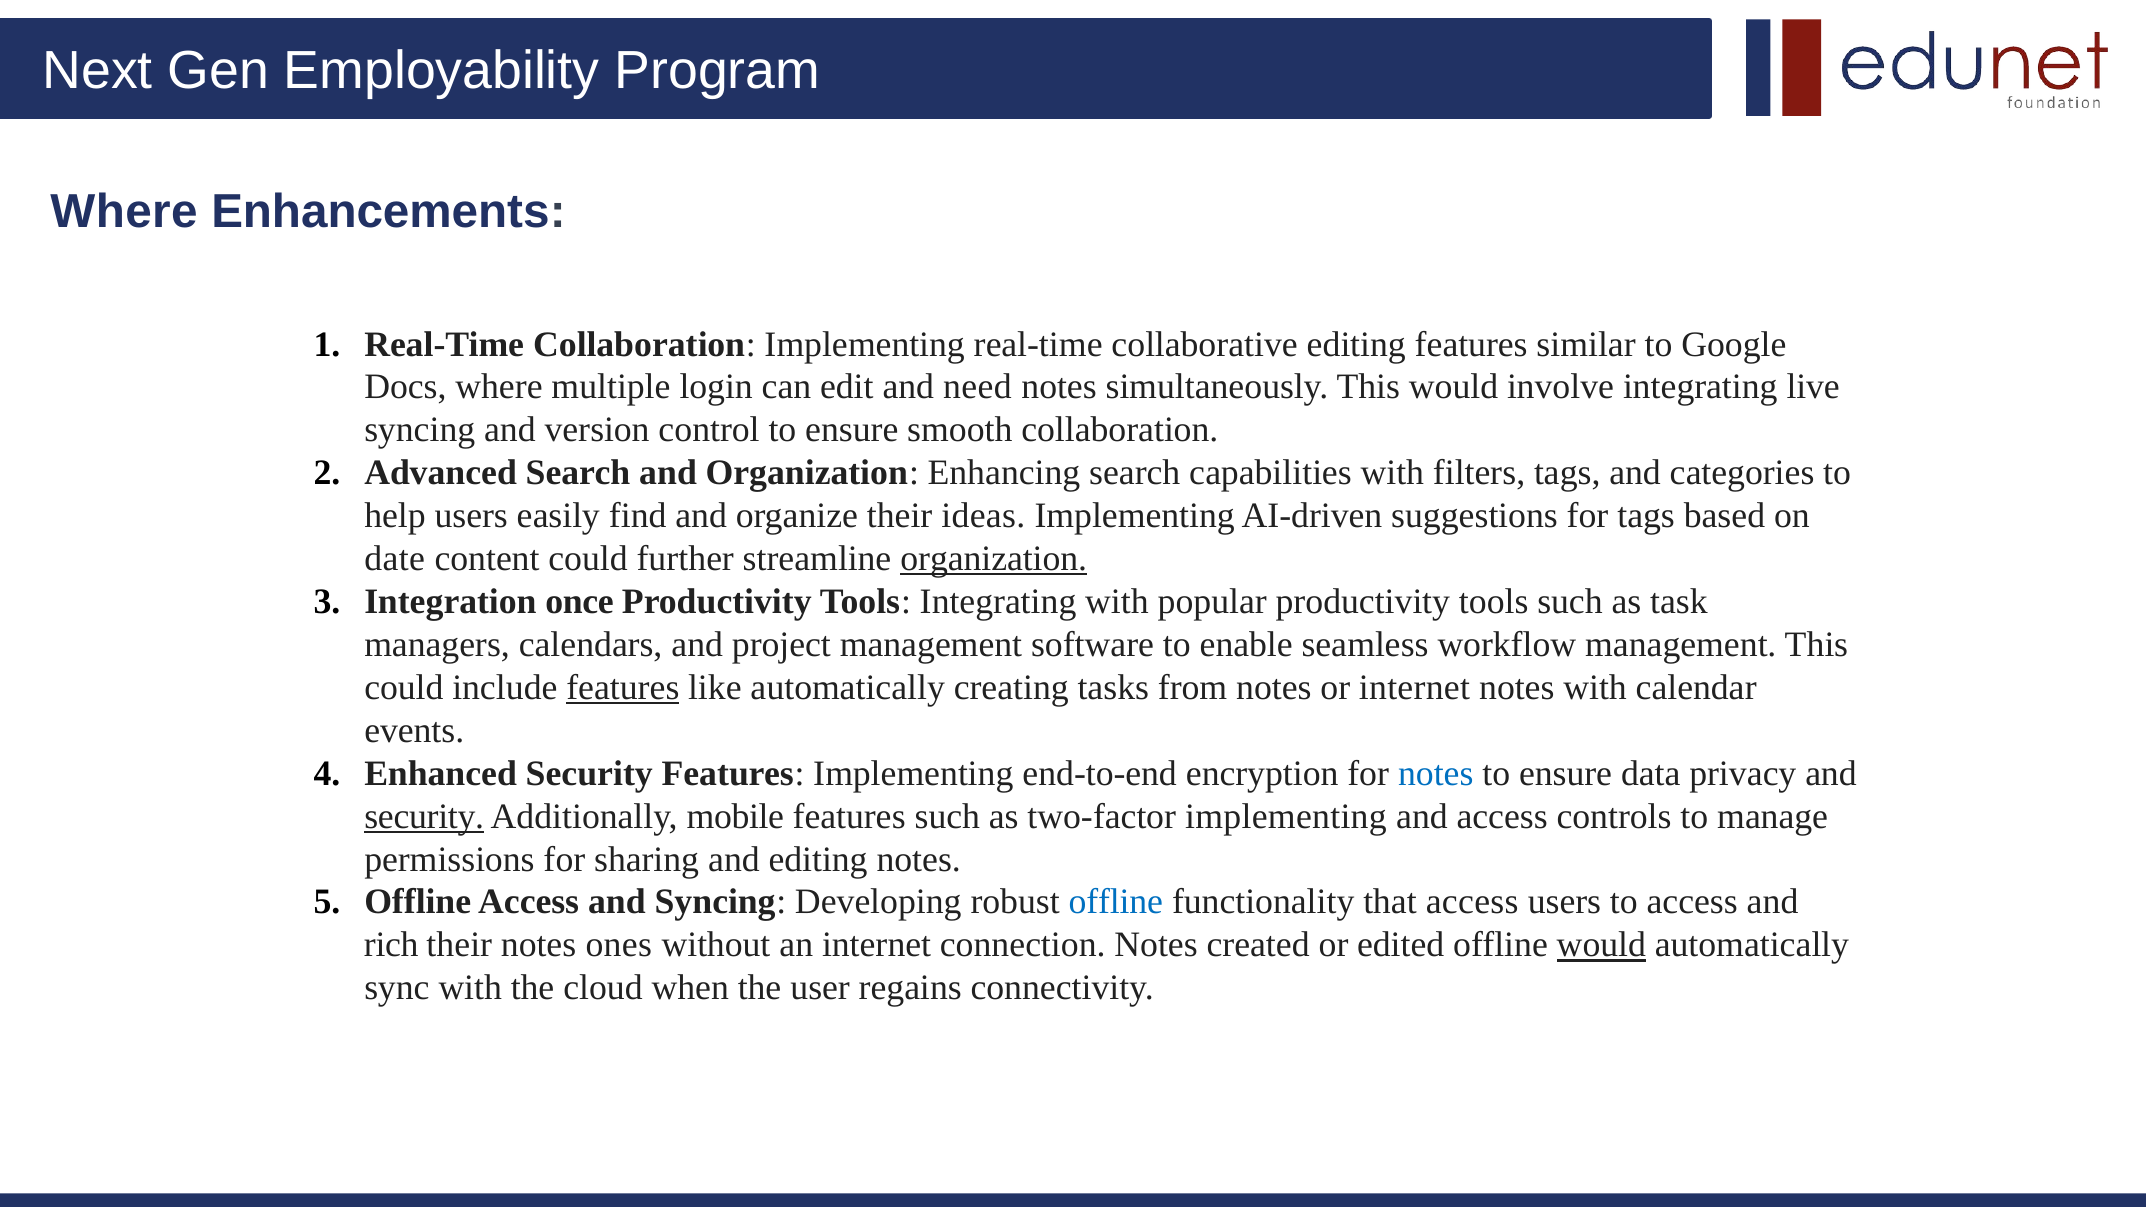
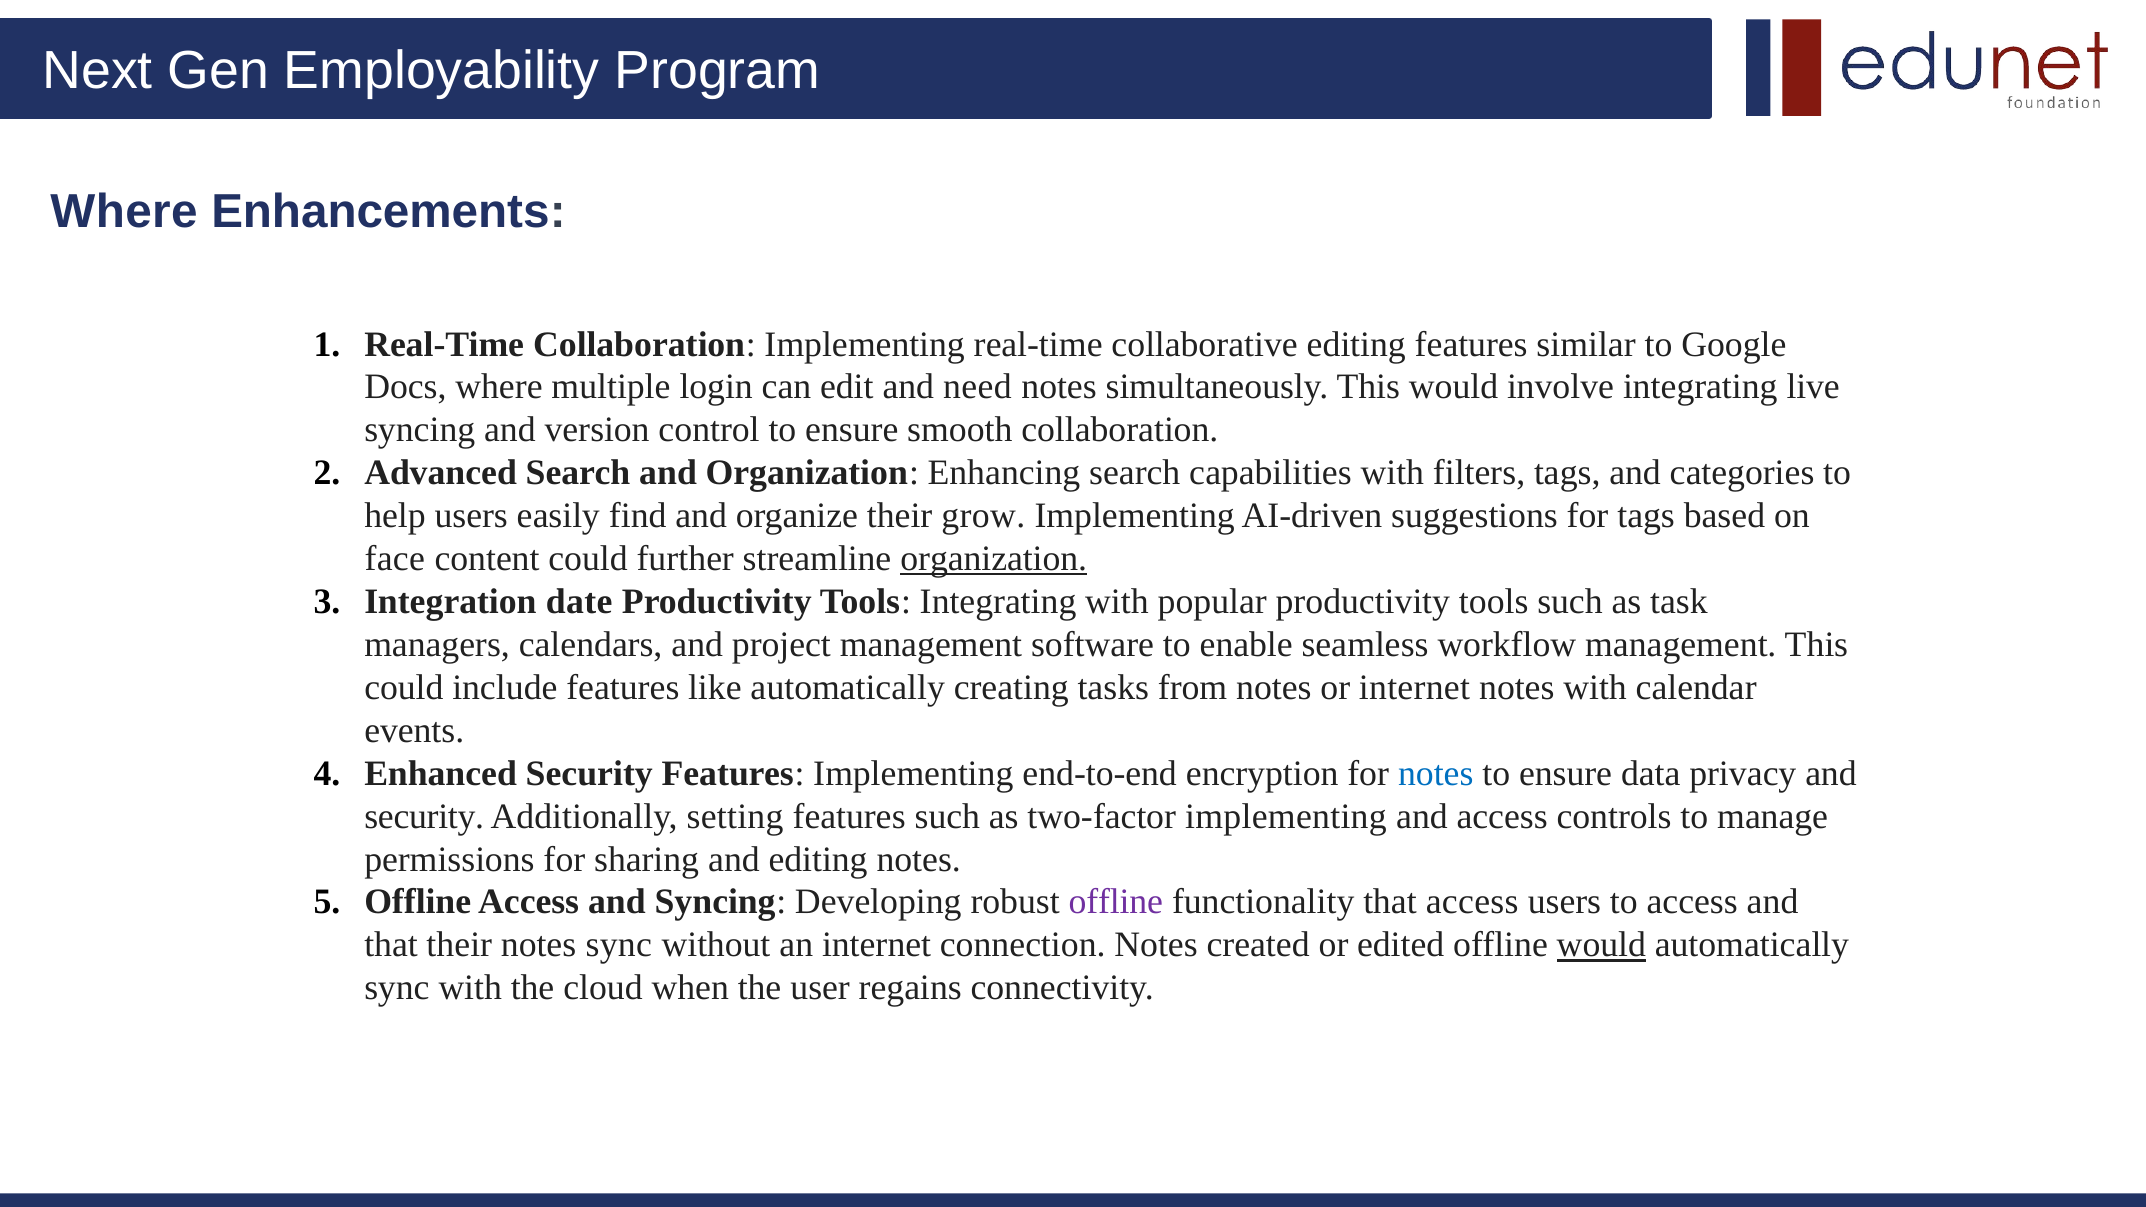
ideas: ideas -> grow
date: date -> face
once: once -> date
features at (623, 688) underline: present -> none
security at (424, 816) underline: present -> none
mobile: mobile -> setting
offline at (1116, 902) colour: blue -> purple
rich at (391, 945): rich -> that
notes ones: ones -> sync
